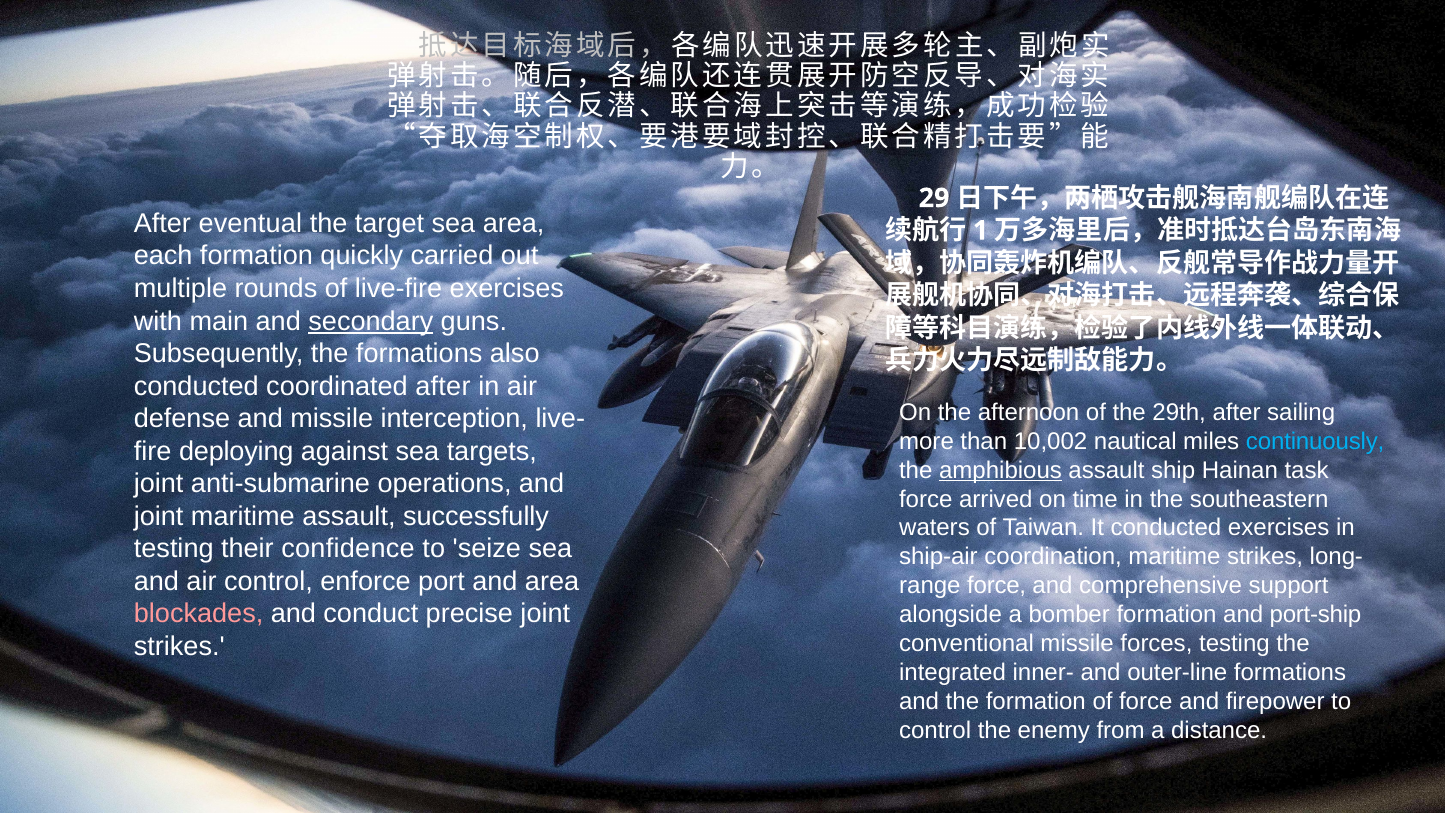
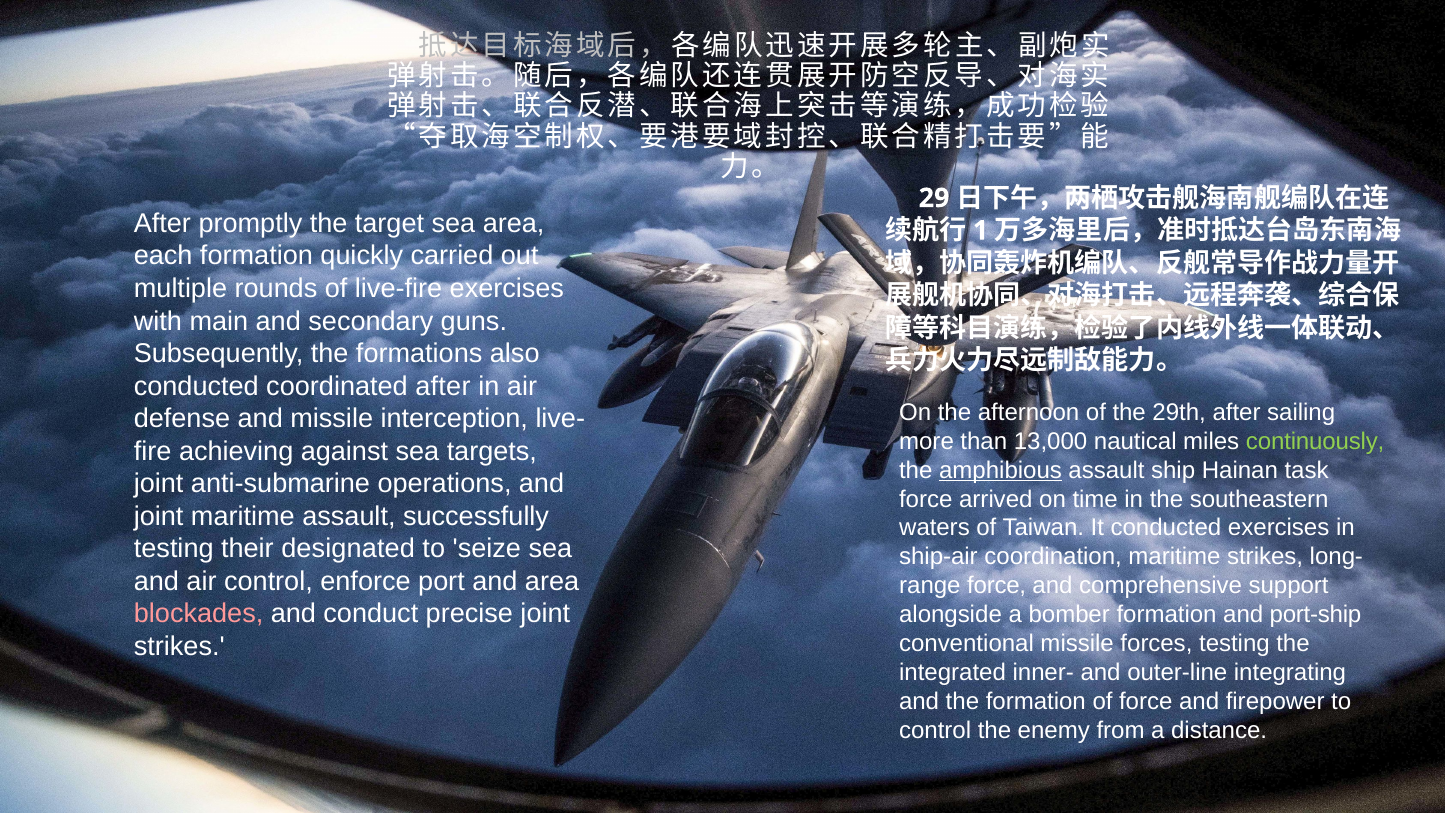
eventual: eventual -> promptly
secondary underline: present -> none
10,002: 10,002 -> 13,000
continuously colour: light blue -> light green
deploying: deploying -> achieving
confidence: confidence -> designated
outer-line formations: formations -> integrating
